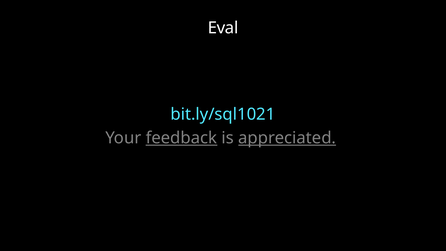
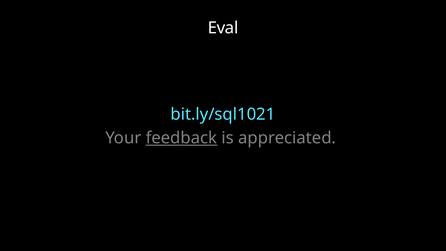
appreciated underline: present -> none
